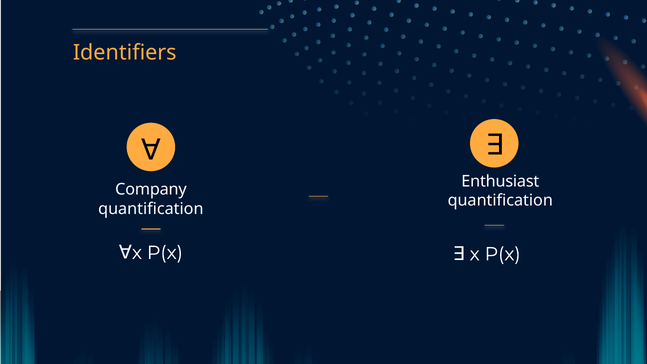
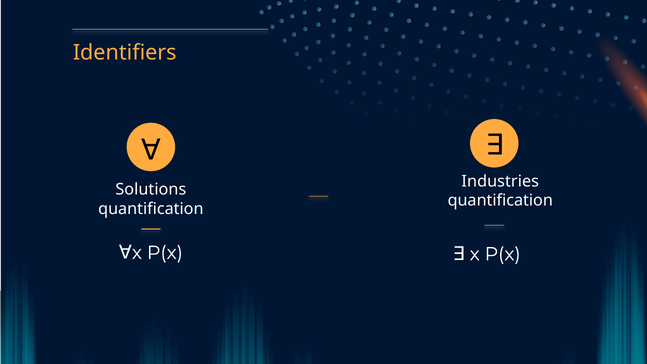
Enthusiast: Enthusiast -> Industries
Company: Company -> Solutions
